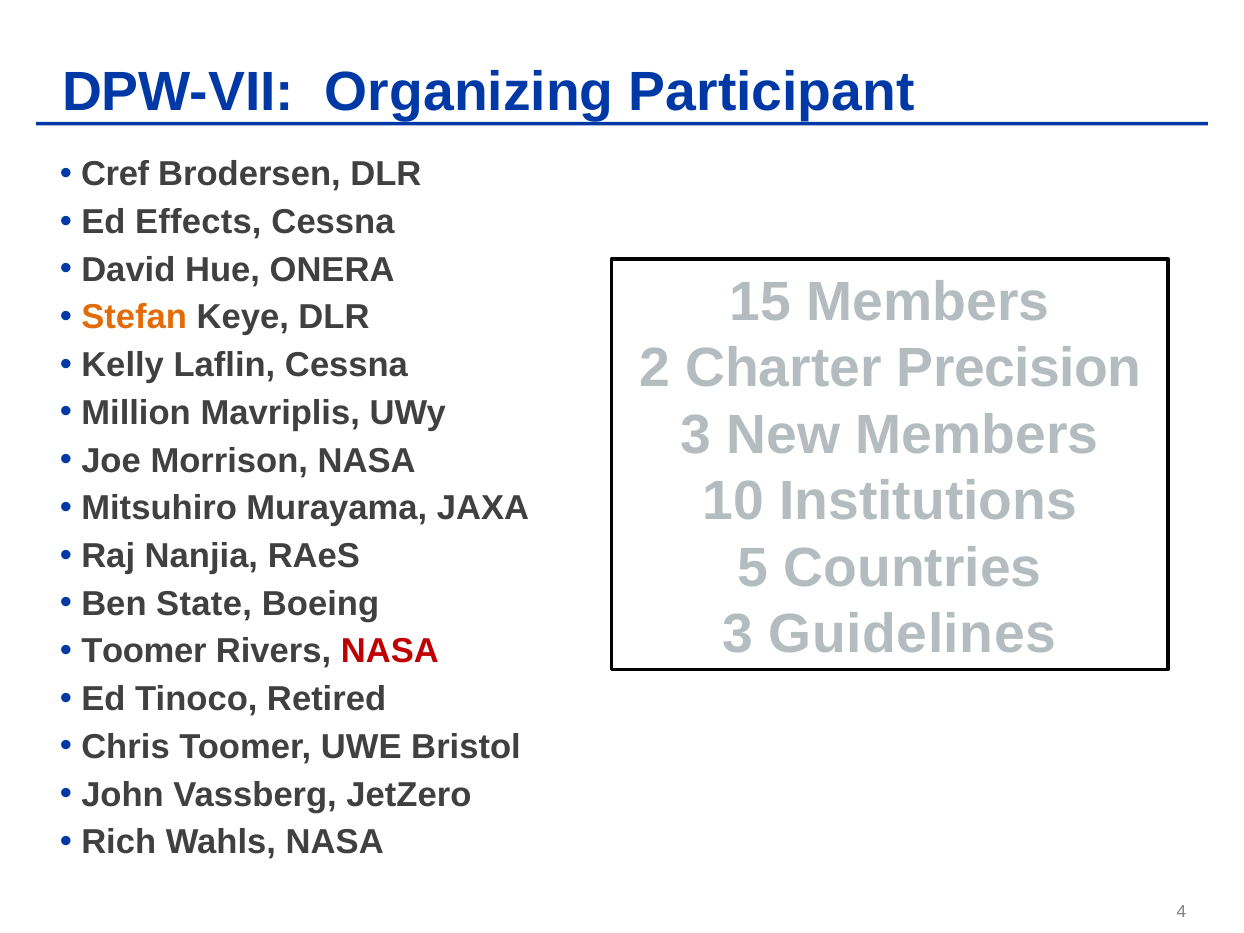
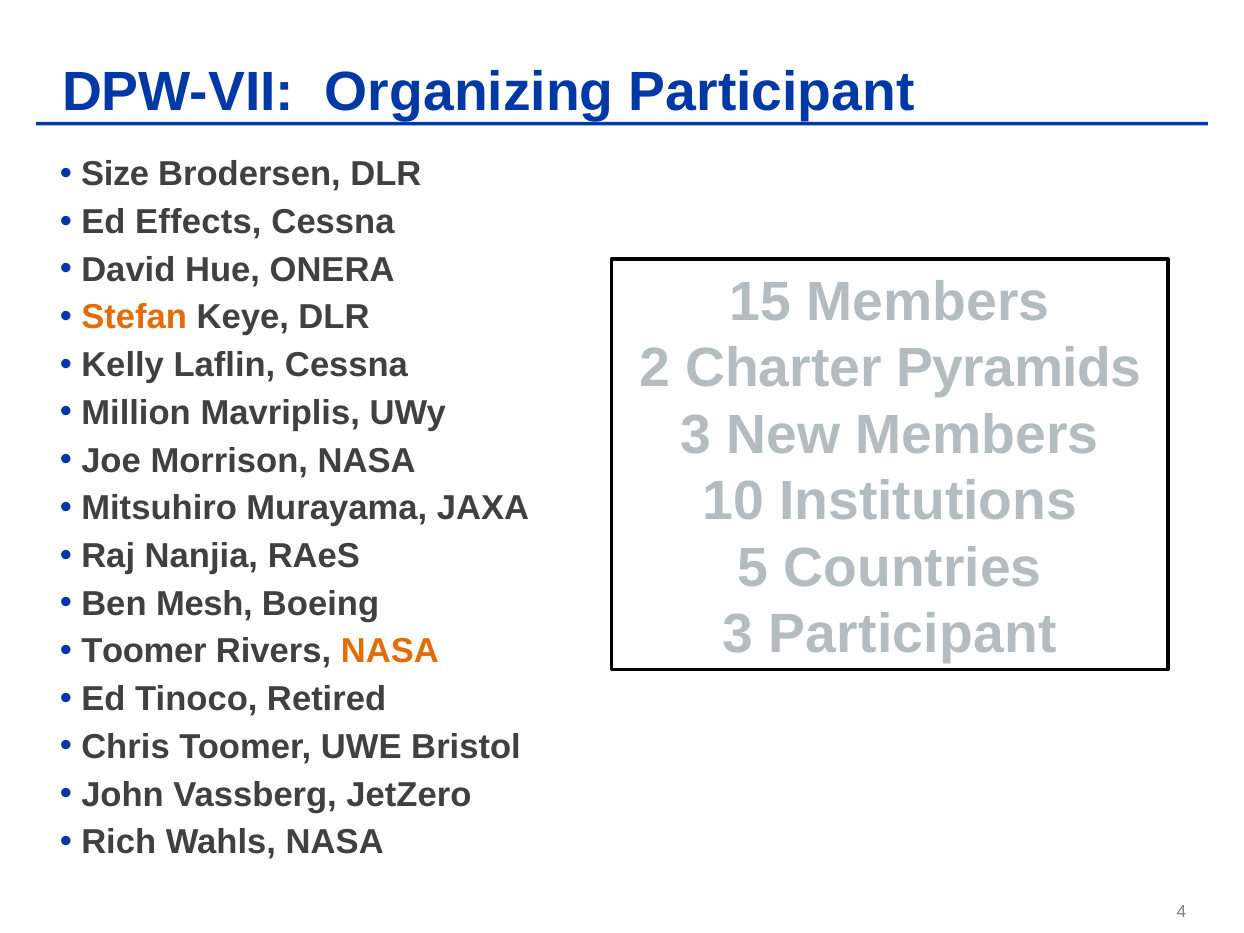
Cref: Cref -> Size
Precision: Precision -> Pyramids
State: State -> Mesh
3 Guidelines: Guidelines -> Participant
NASA at (390, 651) colour: red -> orange
